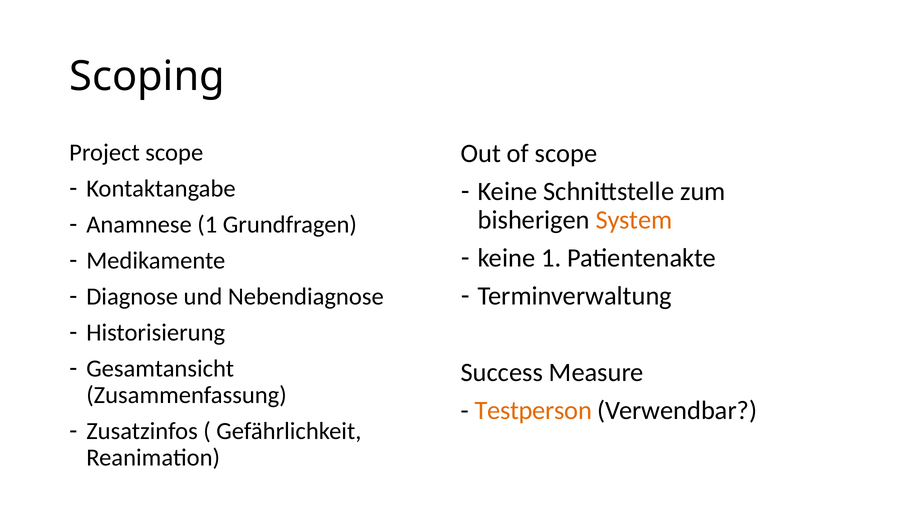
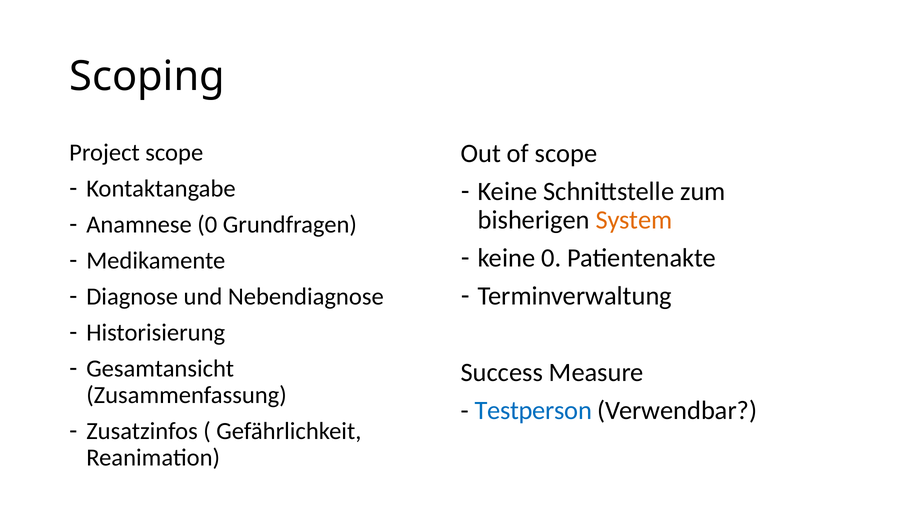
Anamnese 1: 1 -> 0
keine 1: 1 -> 0
Testperson colour: orange -> blue
